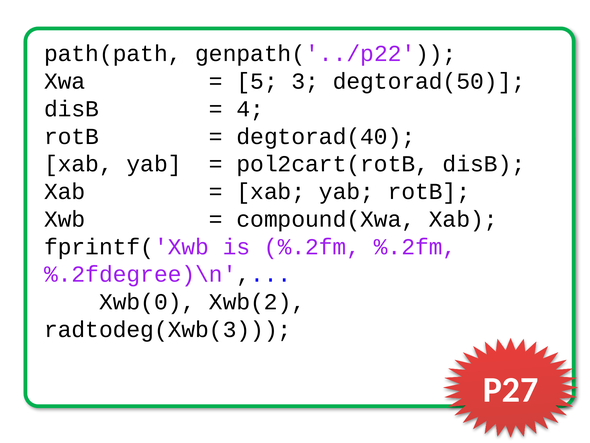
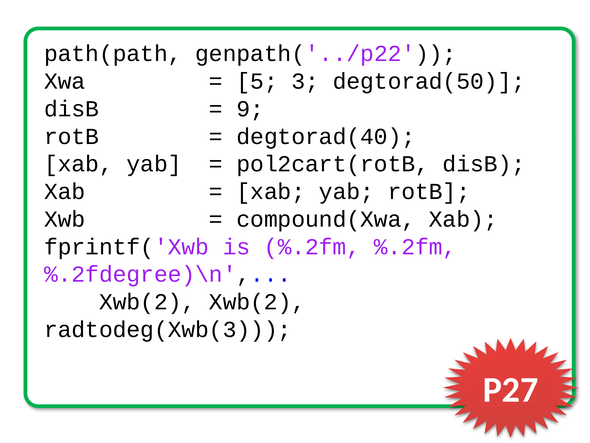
4: 4 -> 9
Xwb(0 at (147, 302): Xwb(0 -> Xwb(2
